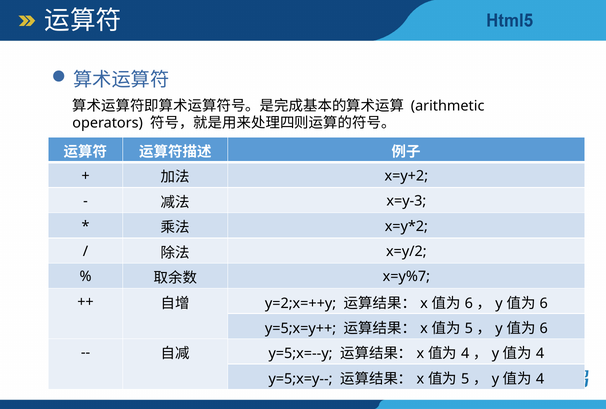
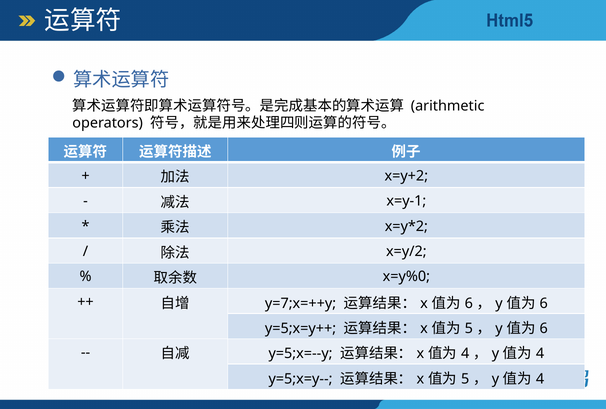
x=y-3: x=y-3 -> x=y-1
x=y%7: x=y%7 -> x=y%0
y=2;x=++y: y=2;x=++y -> y=7;x=++y
